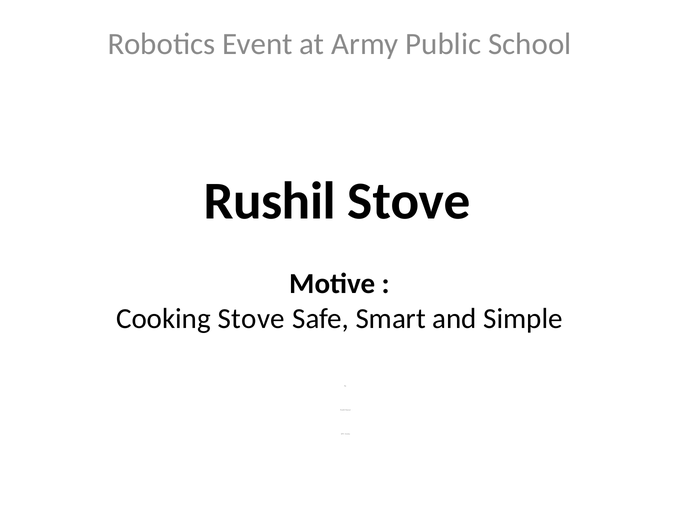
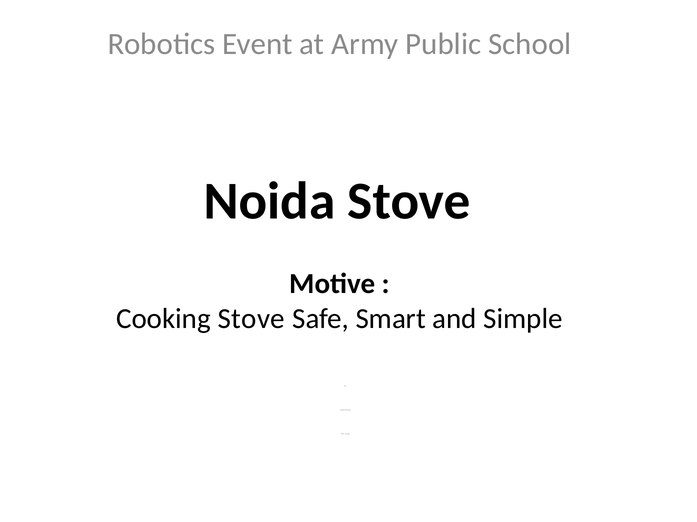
Rushil at (270, 202): Rushil -> Noida
